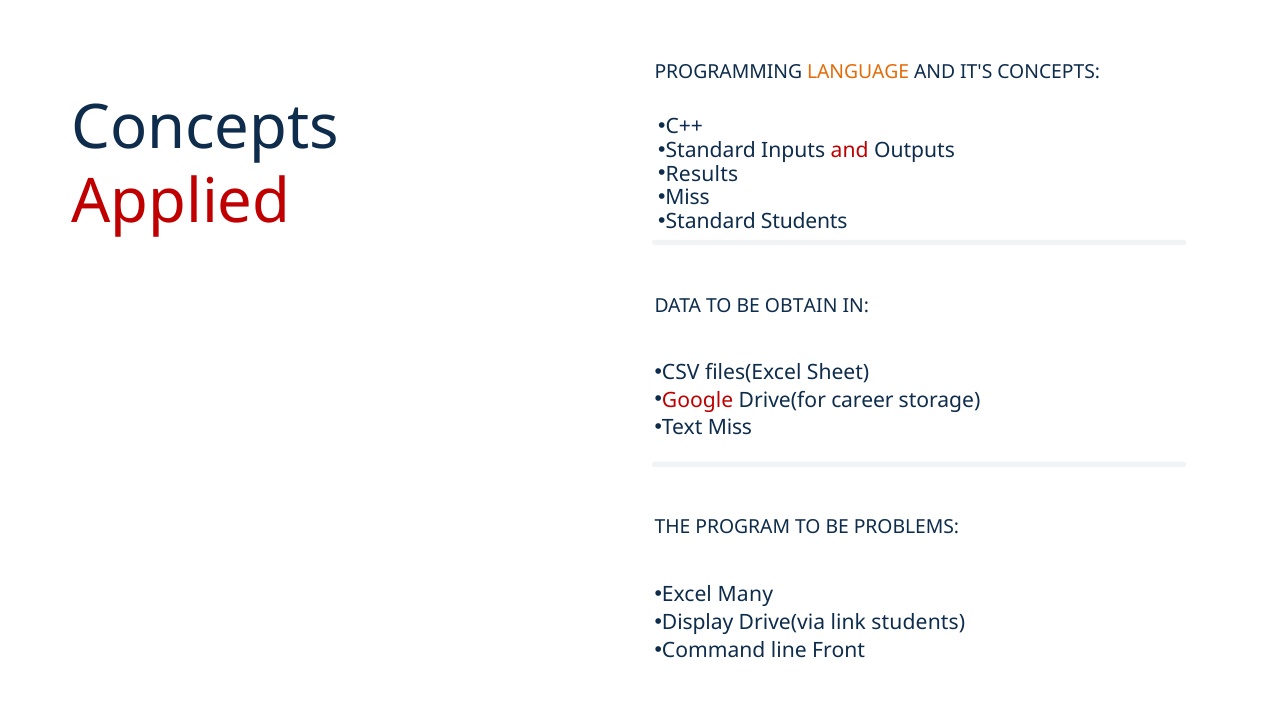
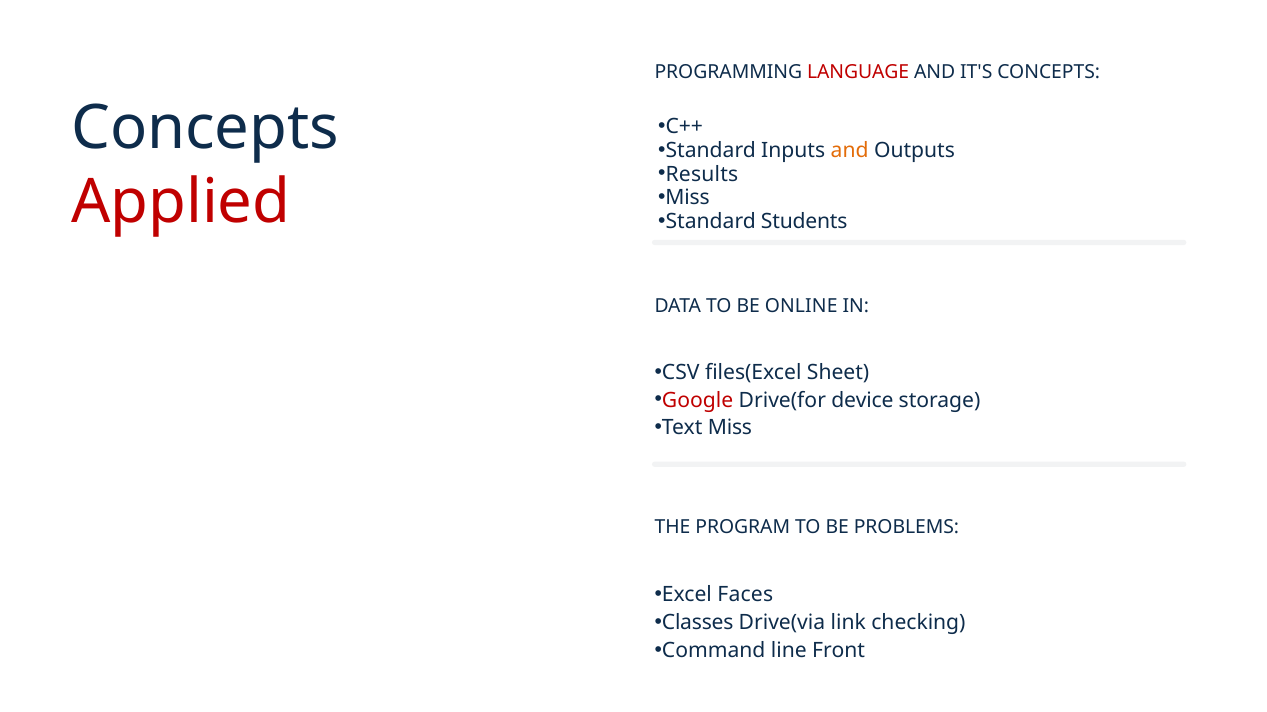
LANGUAGE colour: orange -> red
and at (850, 150) colour: red -> orange
OBTAIN: OBTAIN -> ONLINE
career: career -> device
Many: Many -> Faces
Display: Display -> Classes
link students: students -> checking
